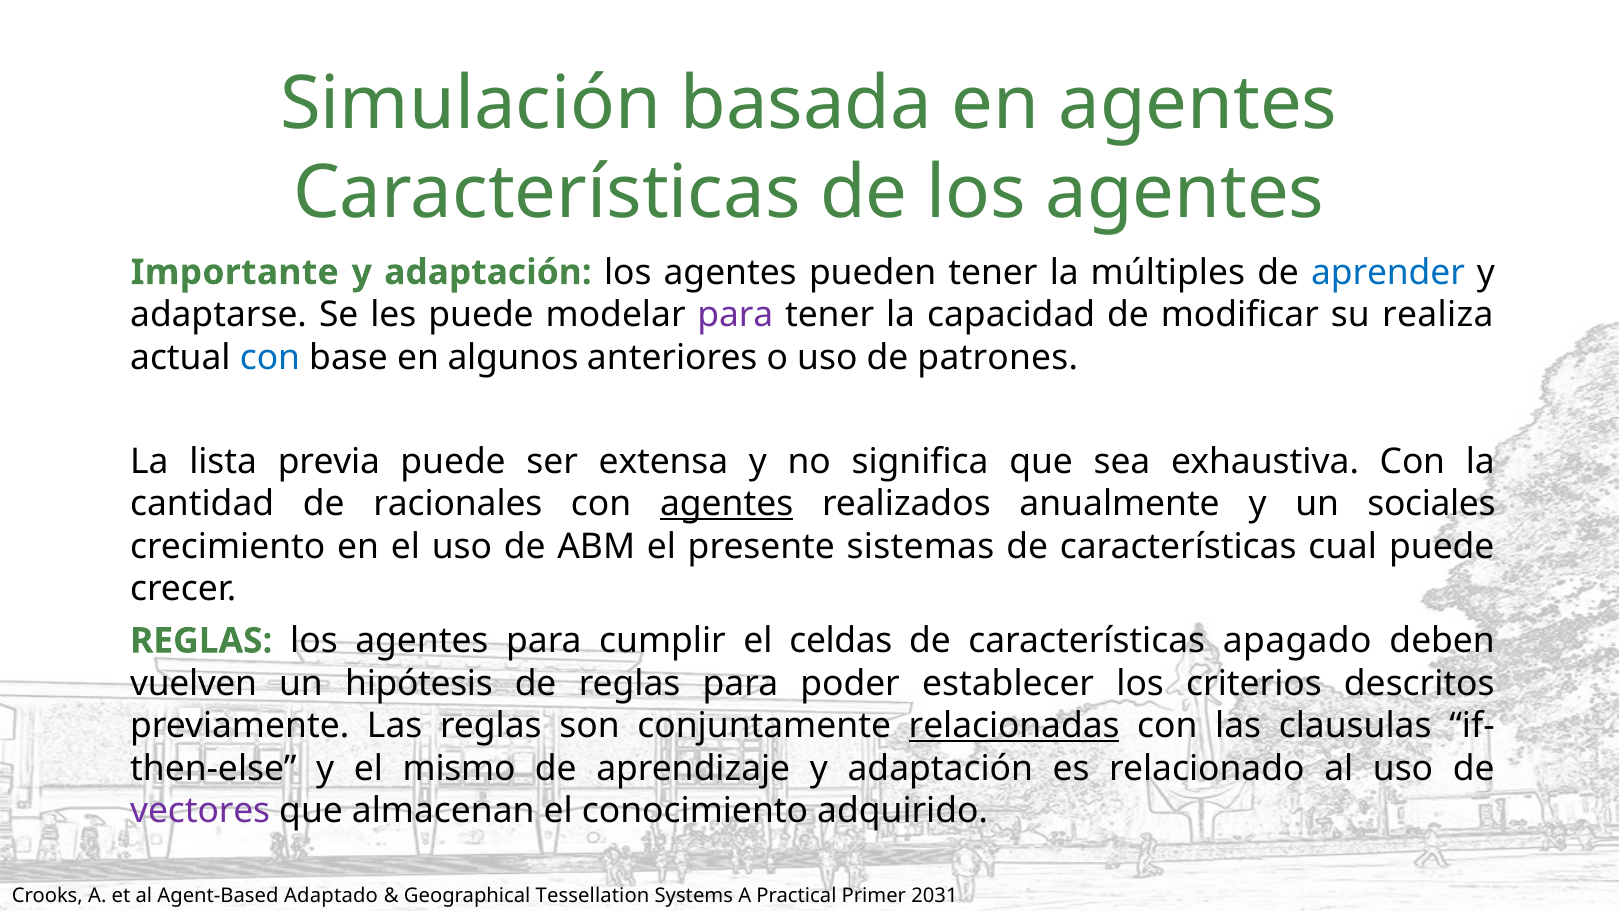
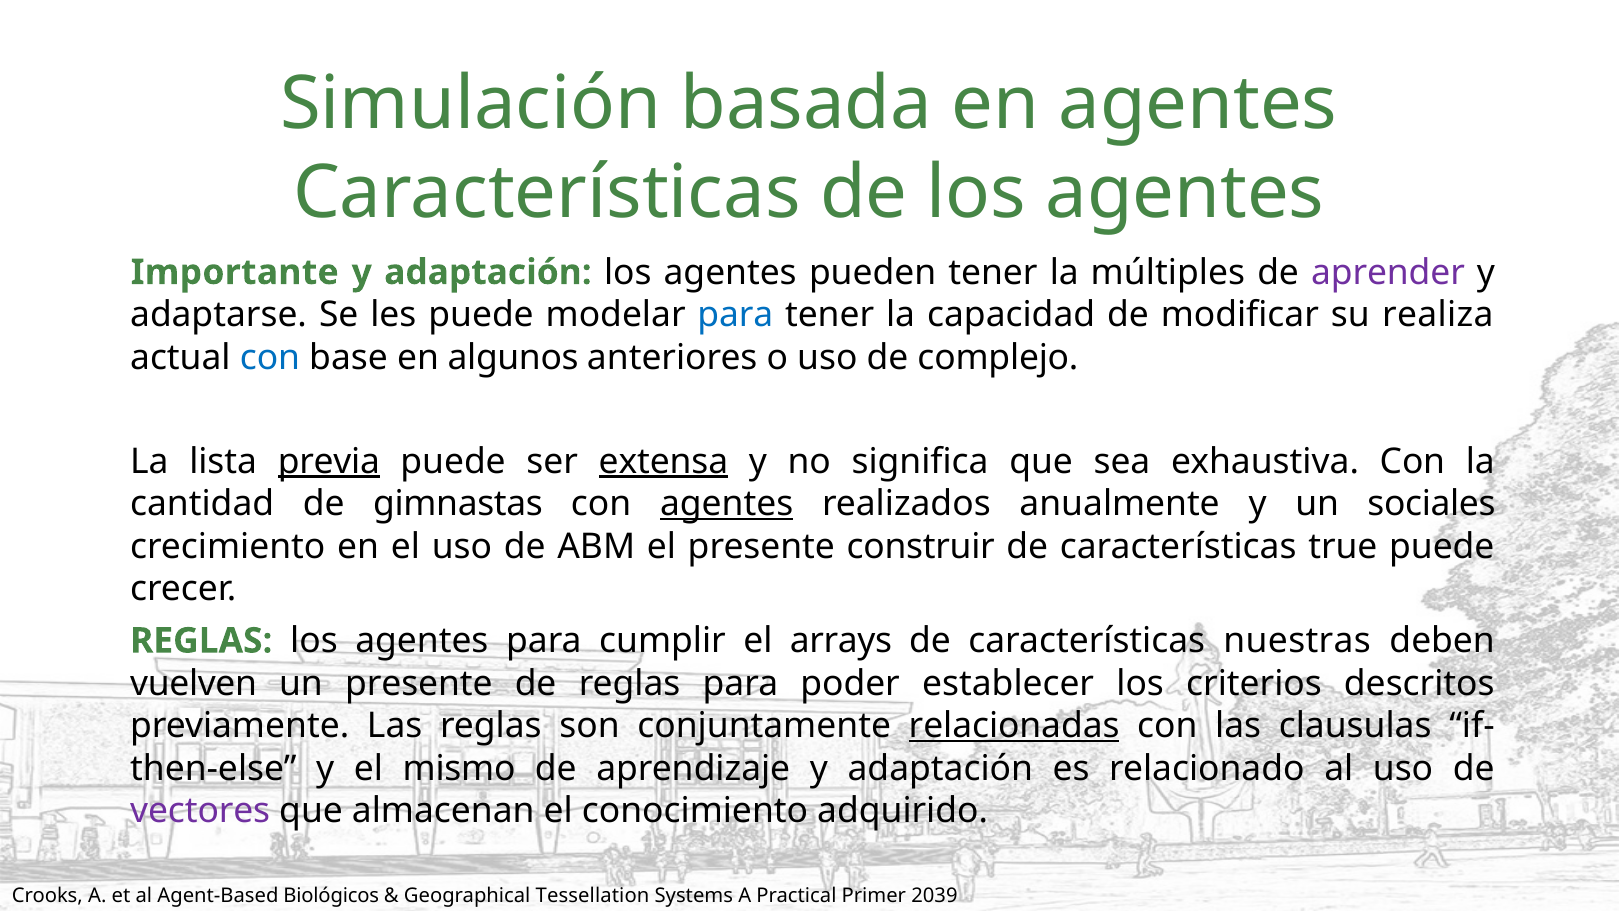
aprender colour: blue -> purple
para at (735, 315) colour: purple -> blue
patrones: patrones -> complejo
previa underline: none -> present
extensa underline: none -> present
racionales: racionales -> gimnastas
sistemas: sistemas -> construir
cual: cual -> true
celdas: celdas -> arrays
apagado: apagado -> nuestras
un hipótesis: hipótesis -> presente
Adaptado: Adaptado -> Biológicos
2031: 2031 -> 2039
